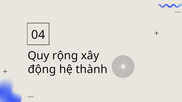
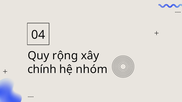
động: động -> chính
thành: thành -> nhóm
